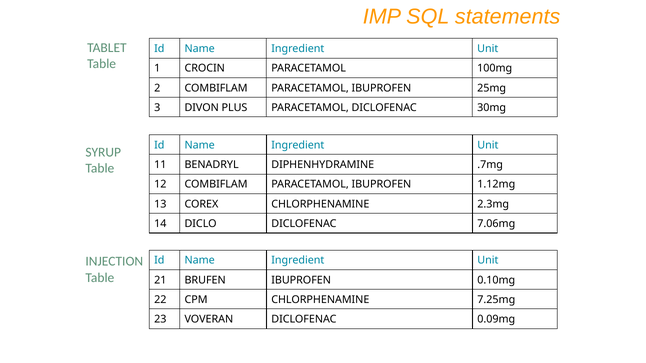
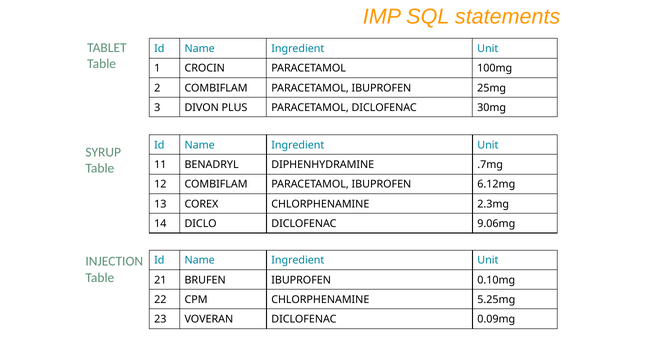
1.12mg: 1.12mg -> 6.12mg
7.06mg: 7.06mg -> 9.06mg
7.25mg: 7.25mg -> 5.25mg
